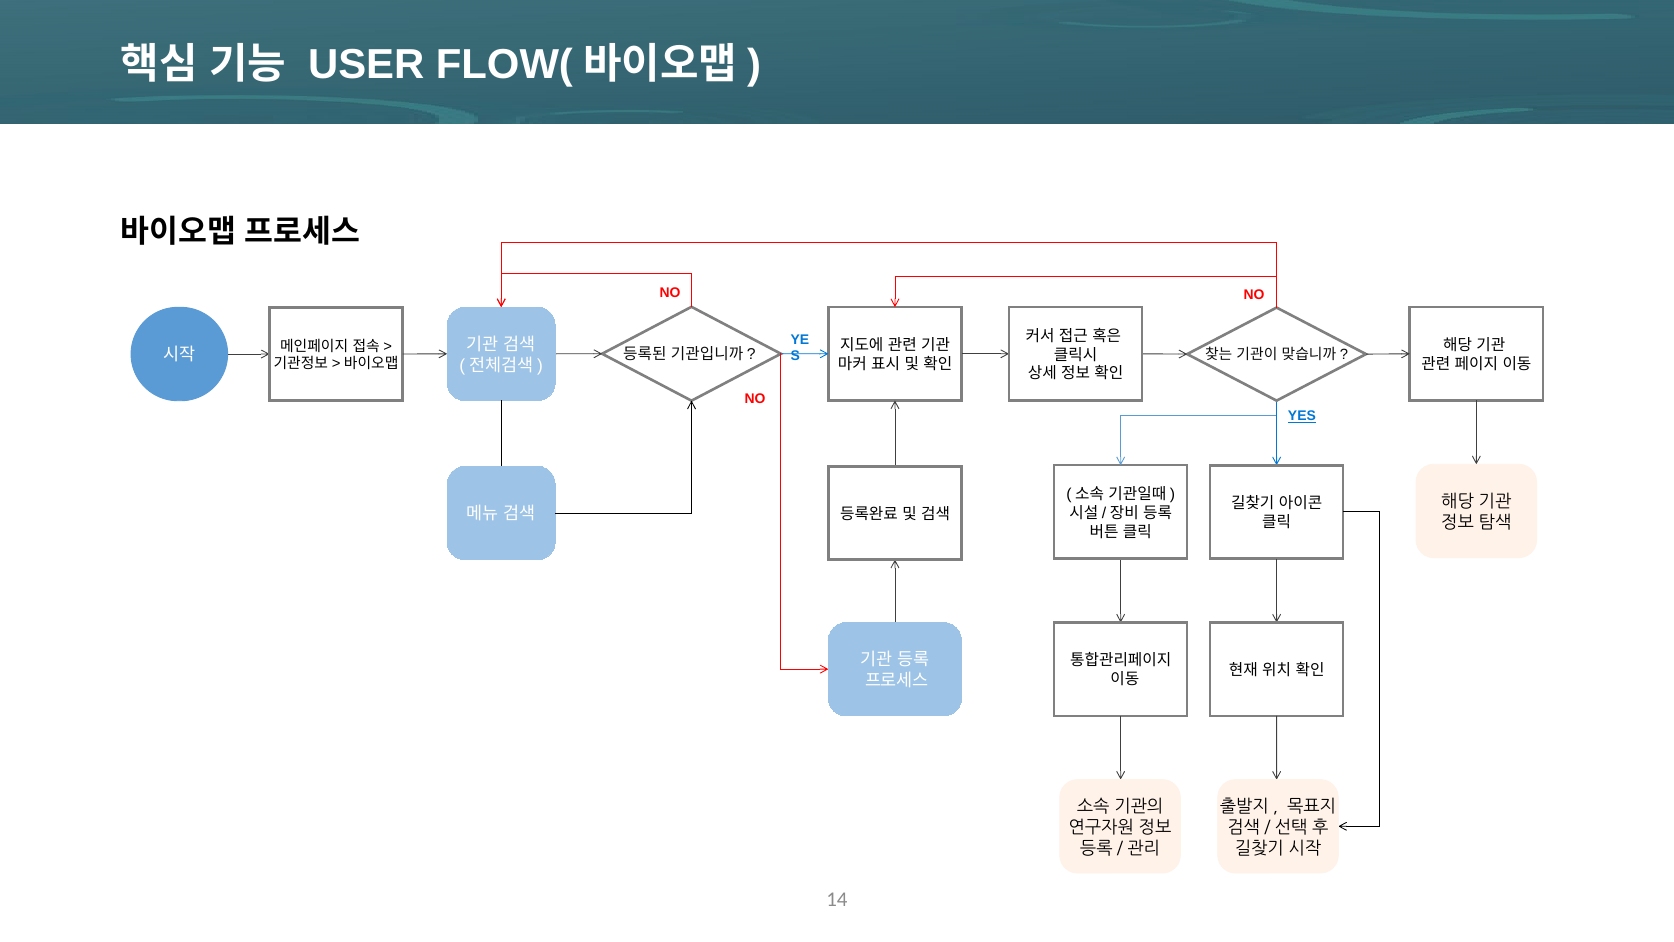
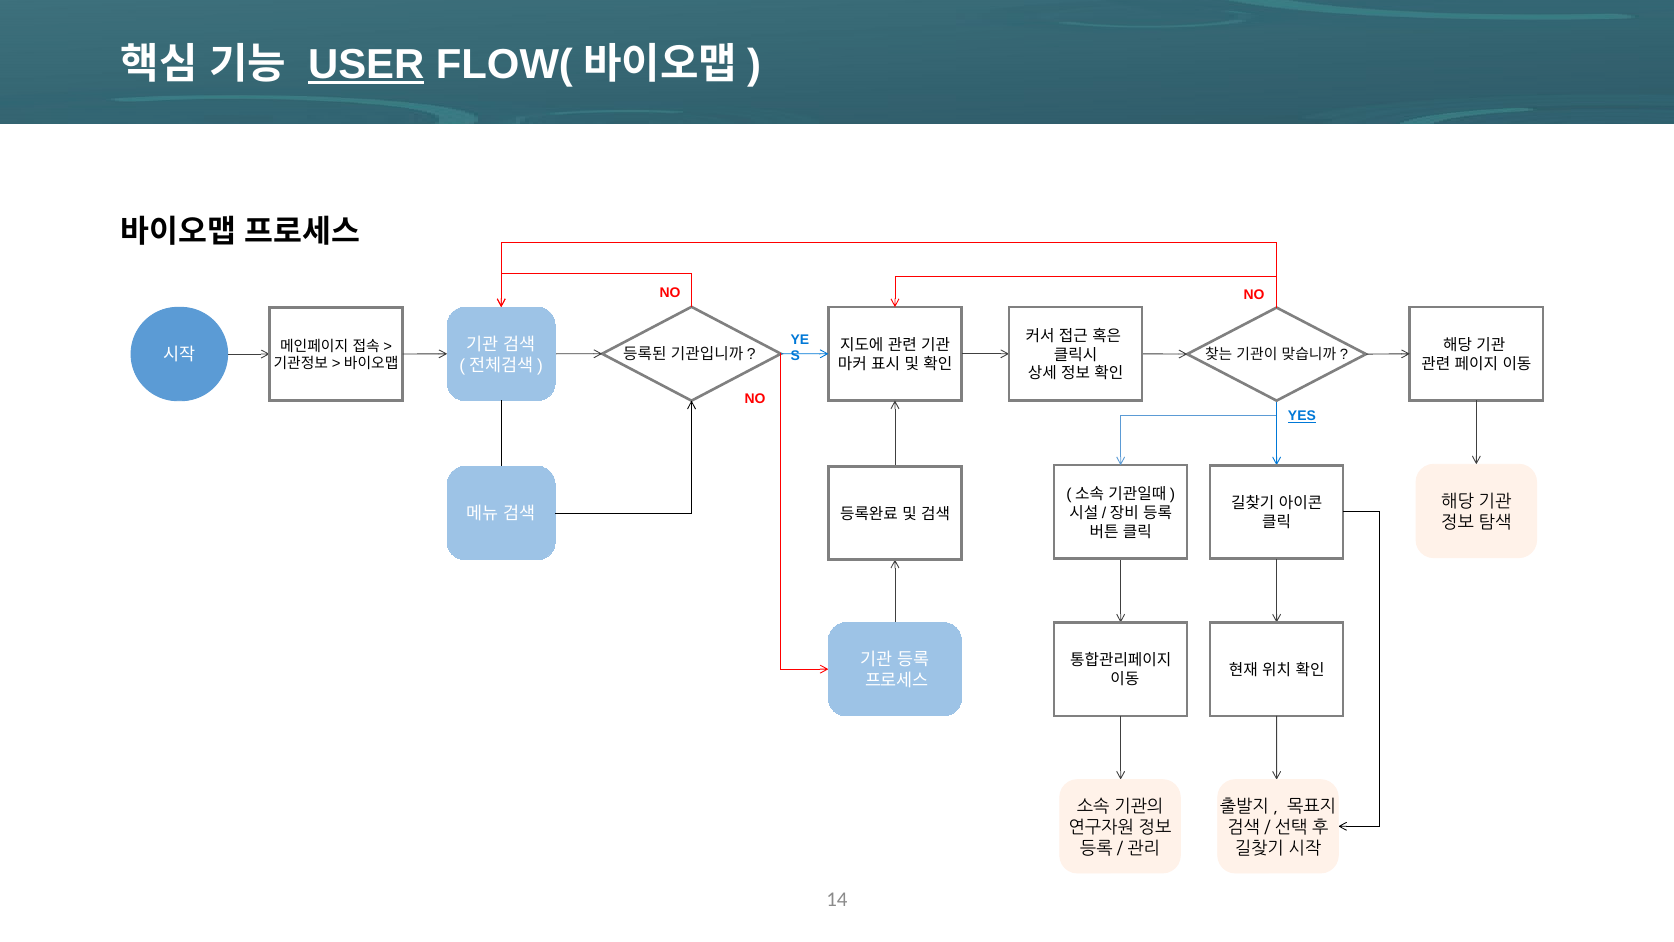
USER underline: none -> present
